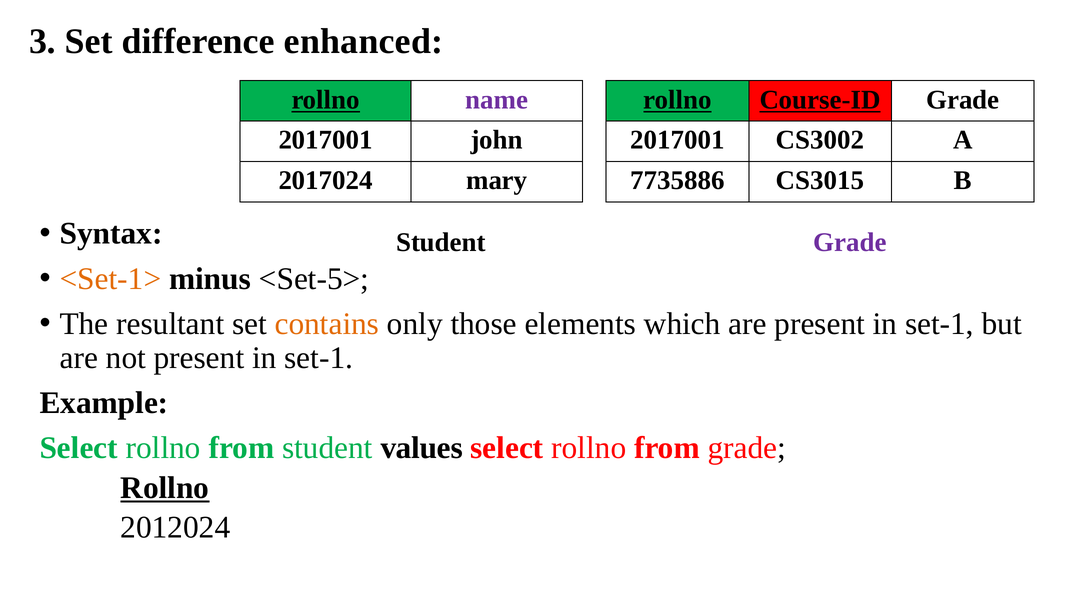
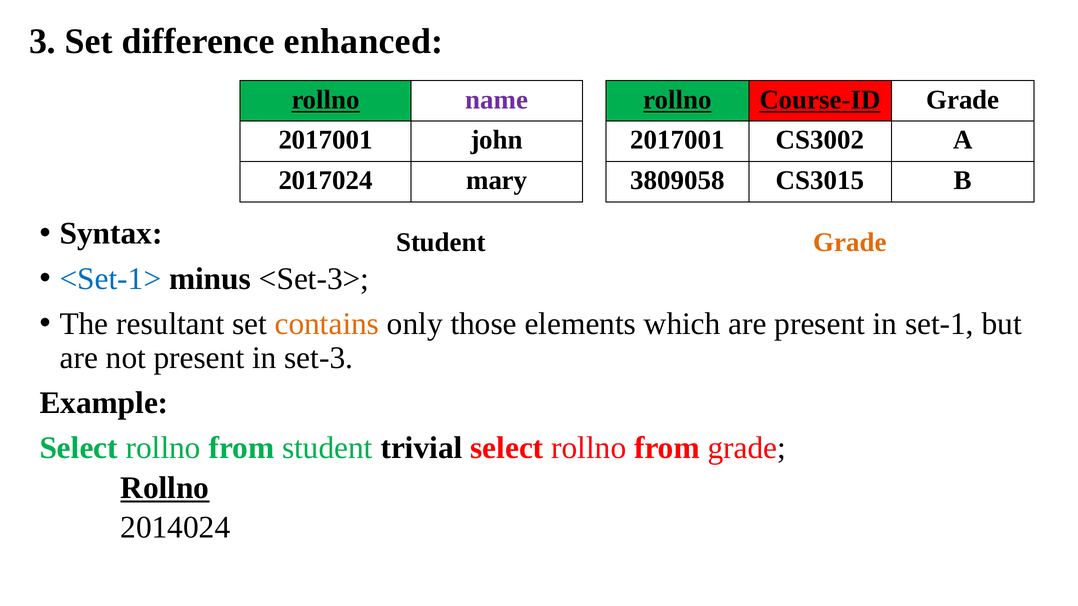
7735886: 7735886 -> 3809058
Grade at (850, 242) colour: purple -> orange
<Set-1> colour: orange -> blue
<Set-5>: <Set-5> -> <Set-3>
not present in set-1: set-1 -> set-3
values: values -> trivial
2012024: 2012024 -> 2014024
